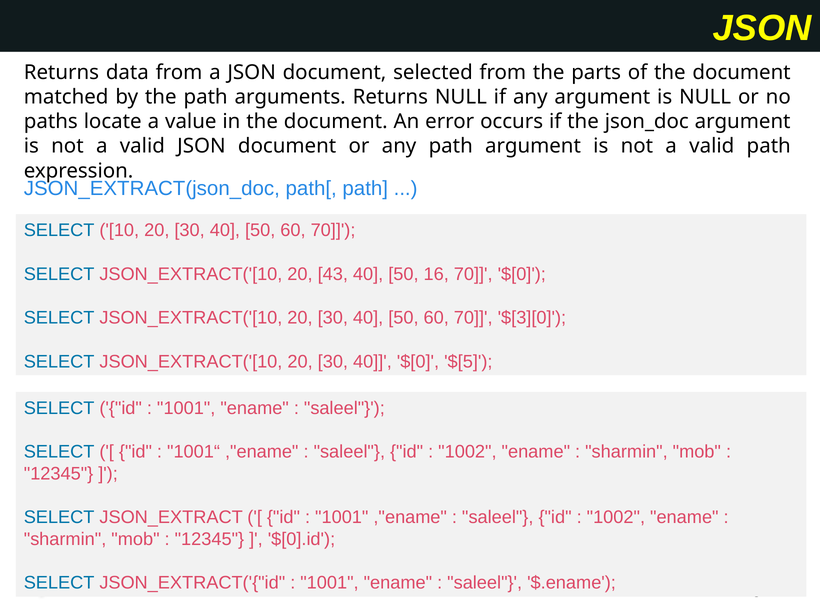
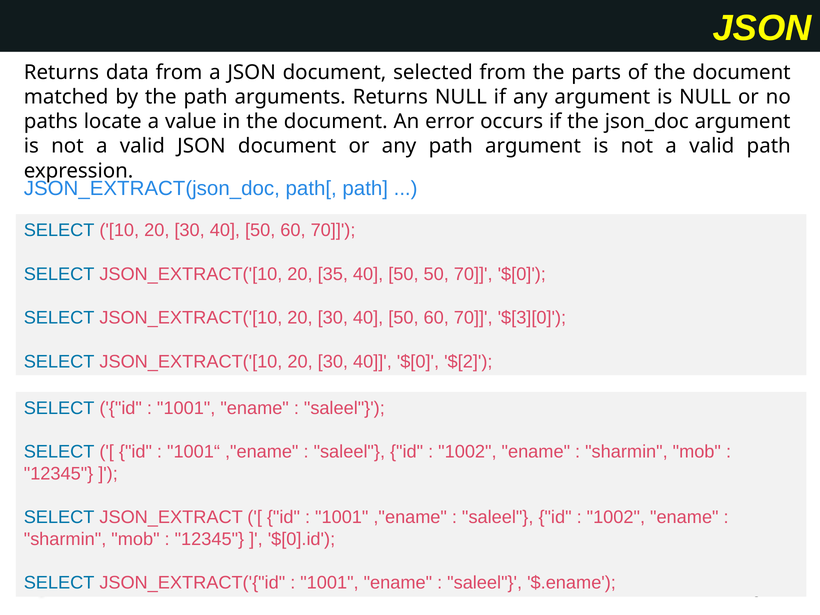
43: 43 -> 35
50 16: 16 -> 50
$[5: $[5 -> $[2
